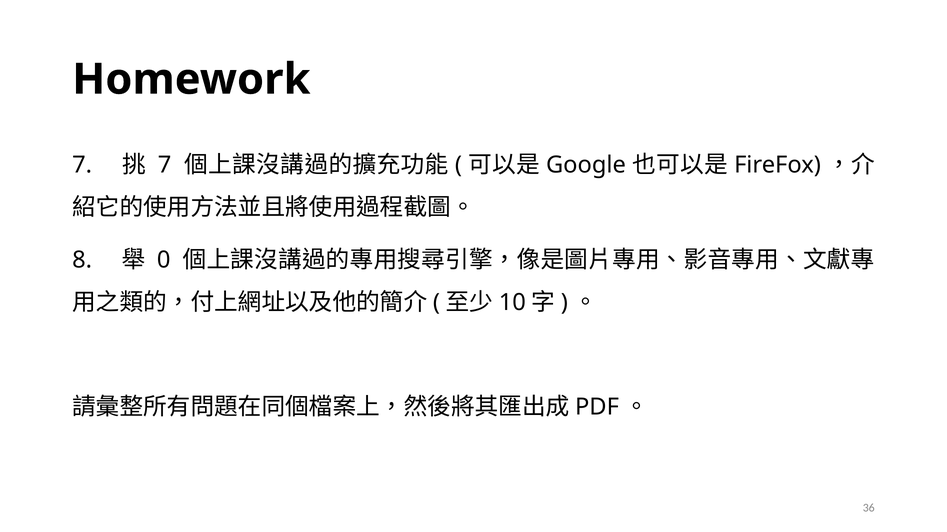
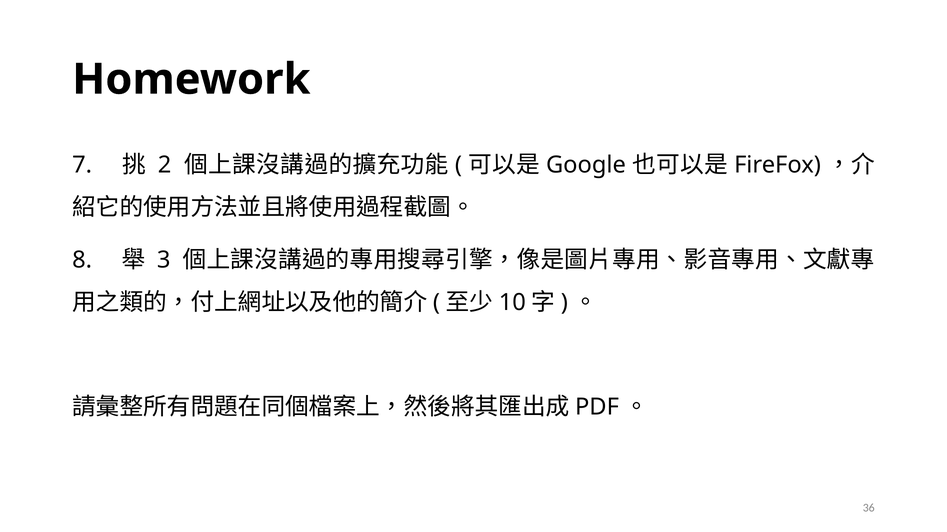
7 at (165, 165): 7 -> 2
0: 0 -> 3
